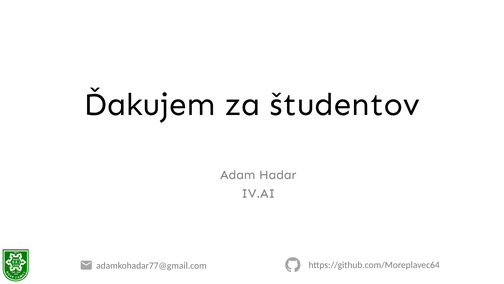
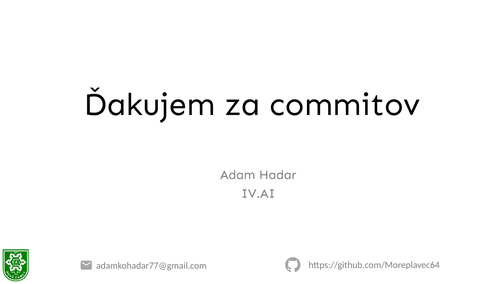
študentov: študentov -> commitov
